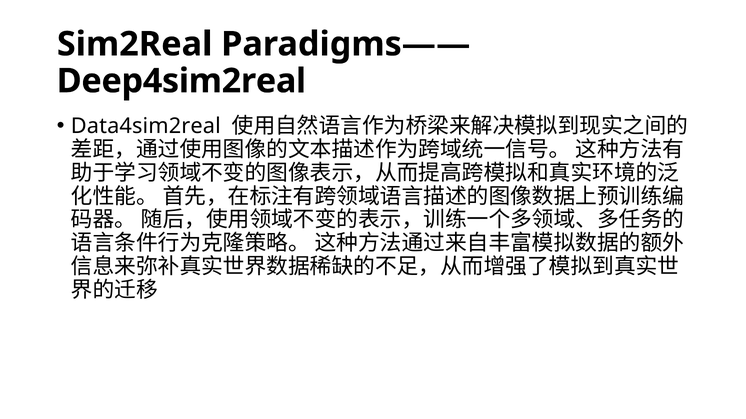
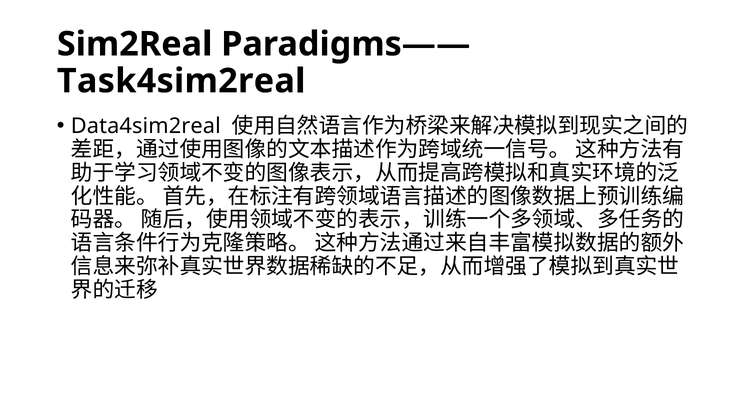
Deep4sim2real: Deep4sim2real -> Task4sim2real
